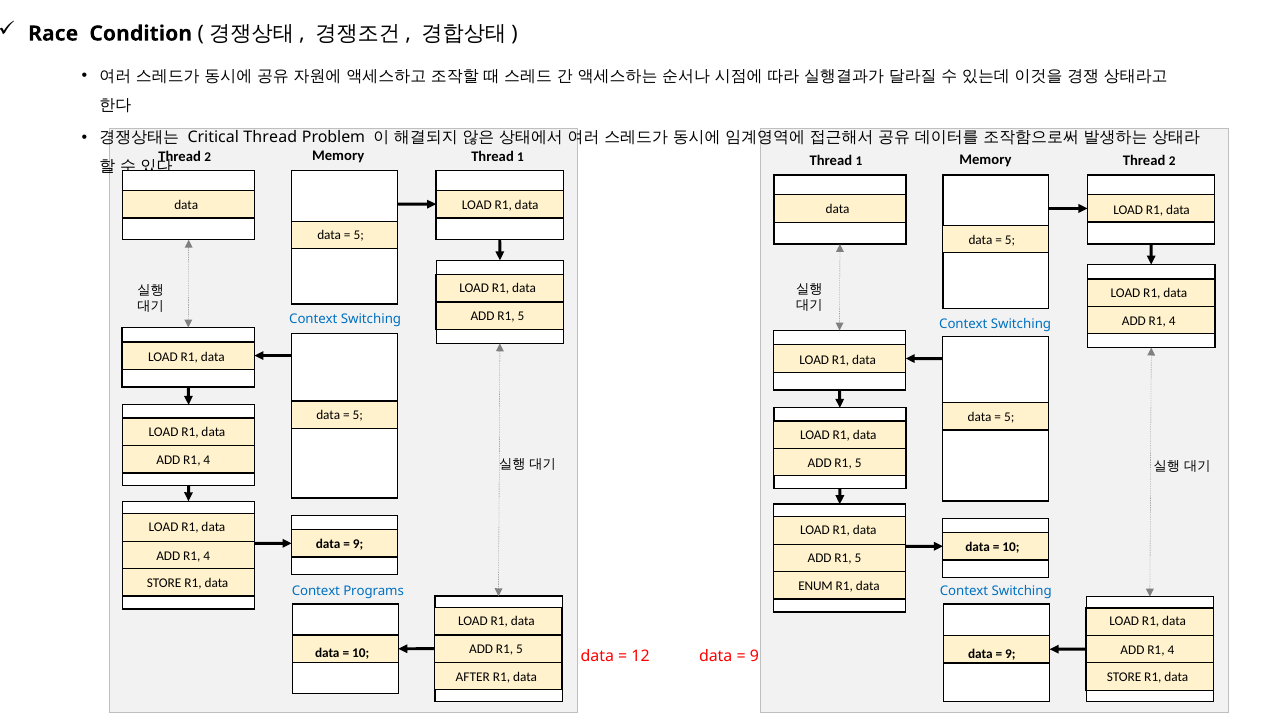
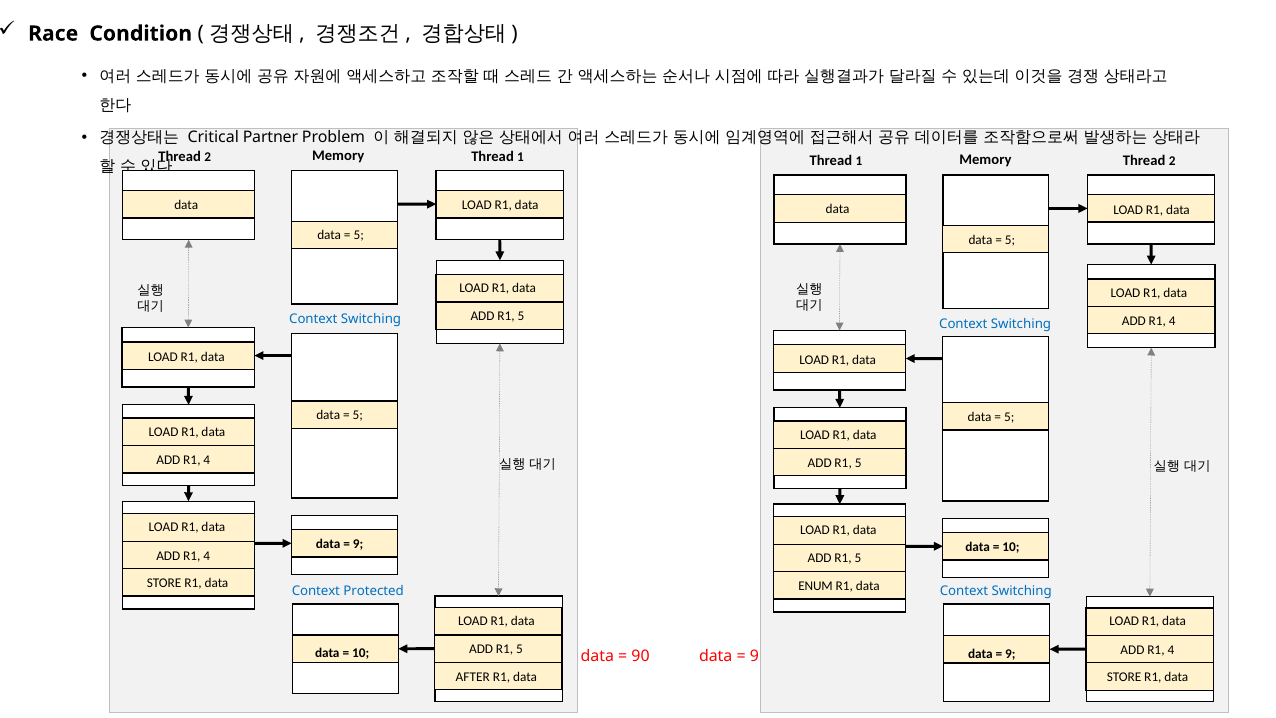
Critical Thread: Thread -> Partner
Programs: Programs -> Protected
12: 12 -> 90
